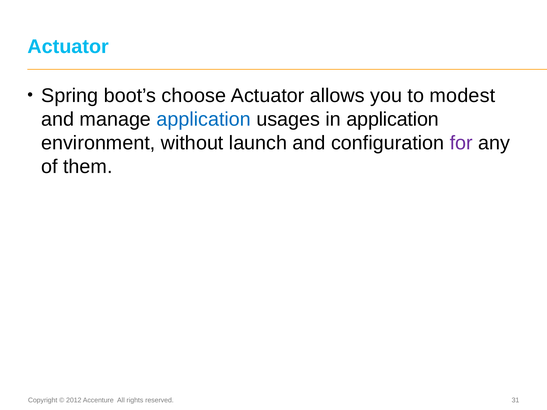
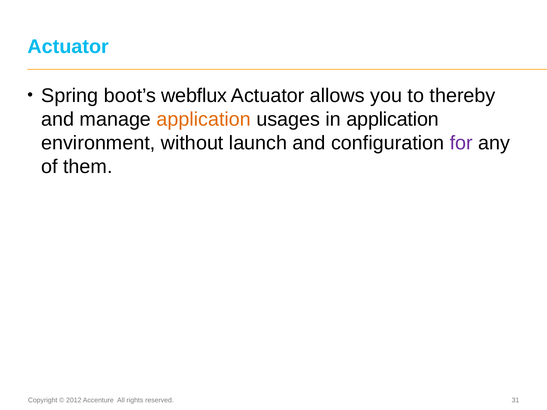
choose: choose -> webflux
modest: modest -> thereby
application at (204, 120) colour: blue -> orange
